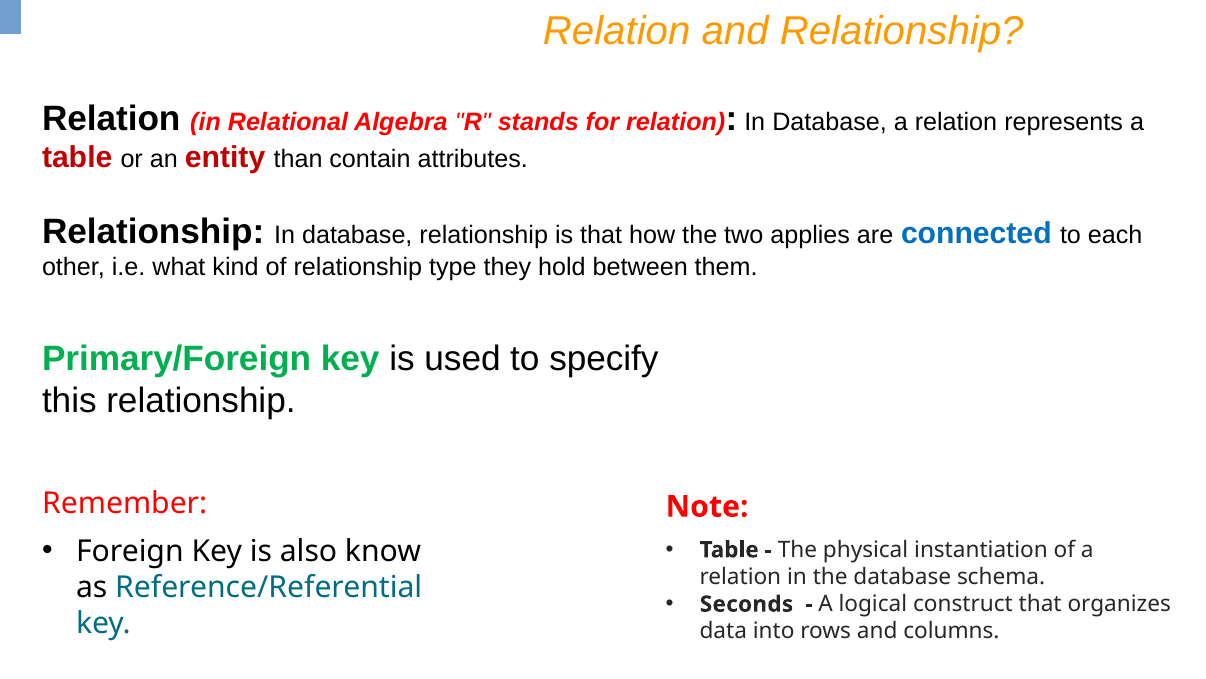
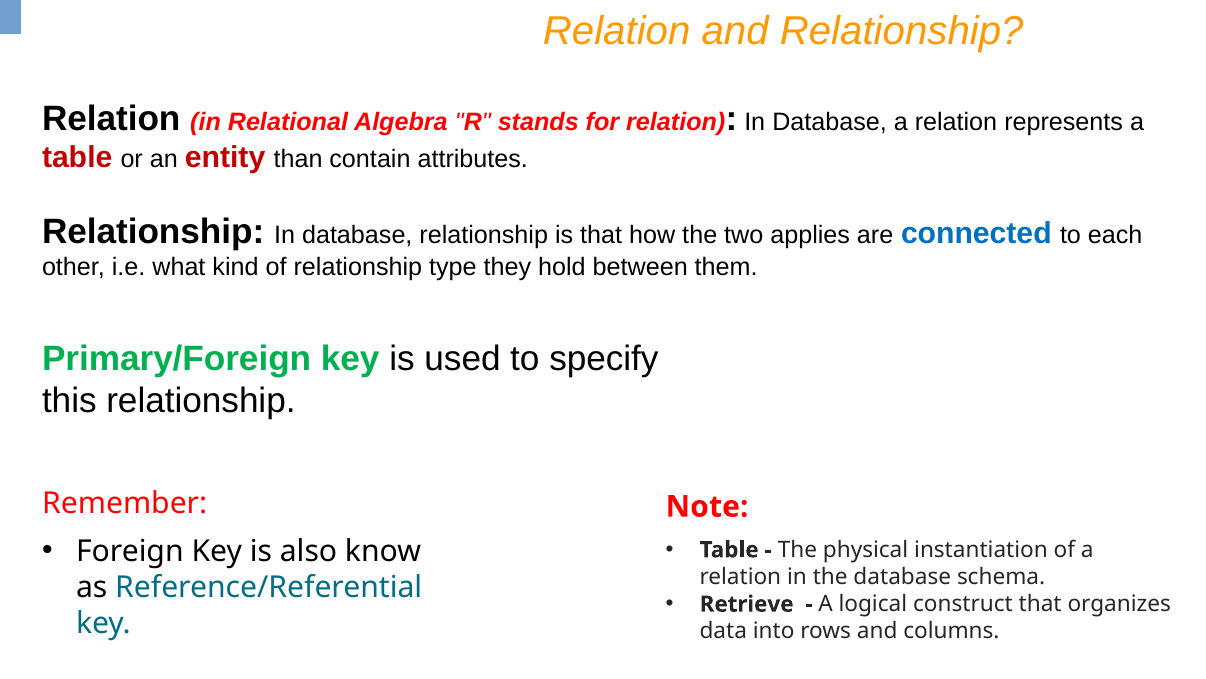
Seconds: Seconds -> Retrieve
